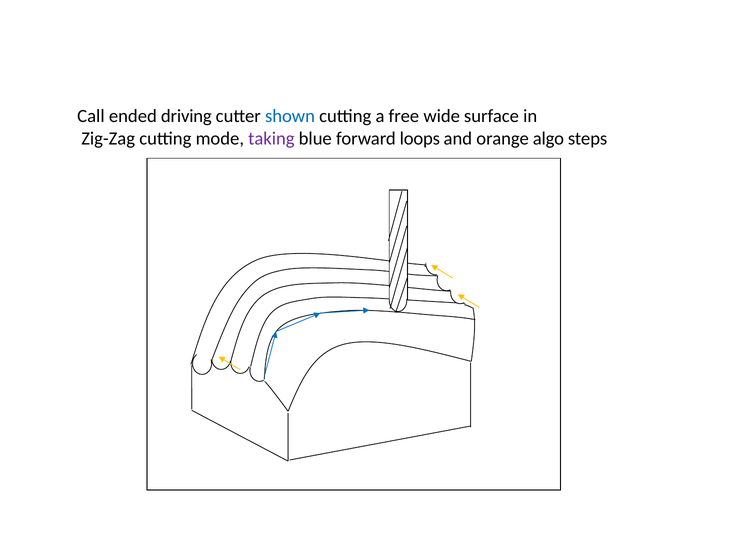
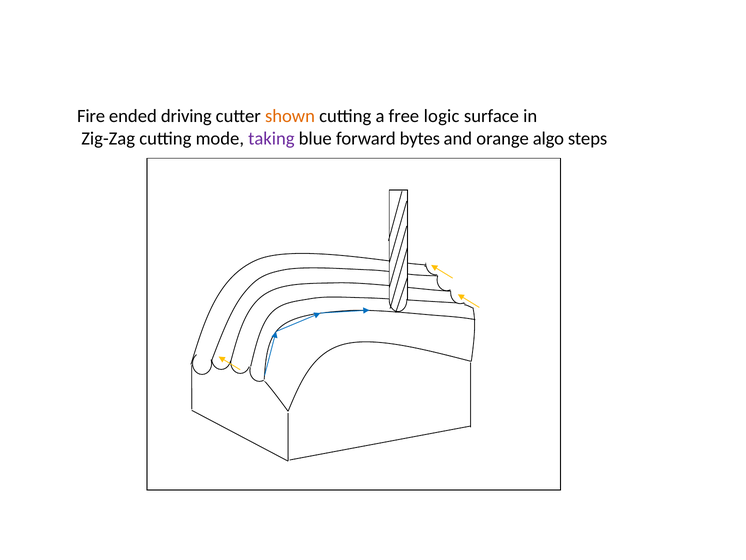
Call: Call -> Fire
shown colour: blue -> orange
wide: wide -> logic
loops: loops -> bytes
